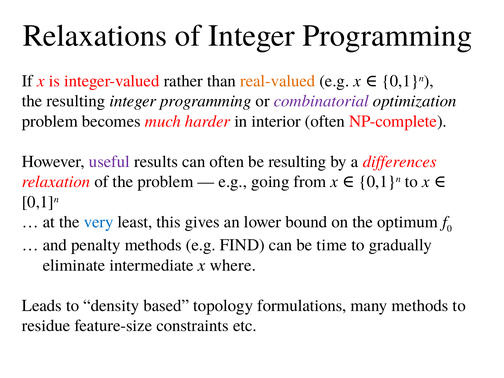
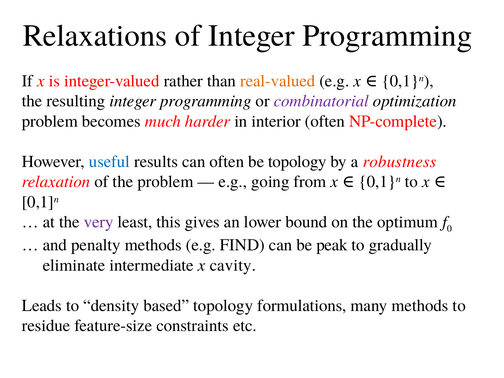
useful colour: purple -> blue
be resulting: resulting -> topology
differences: differences -> robustness
very colour: blue -> purple
time: time -> peak
where: where -> cavity
